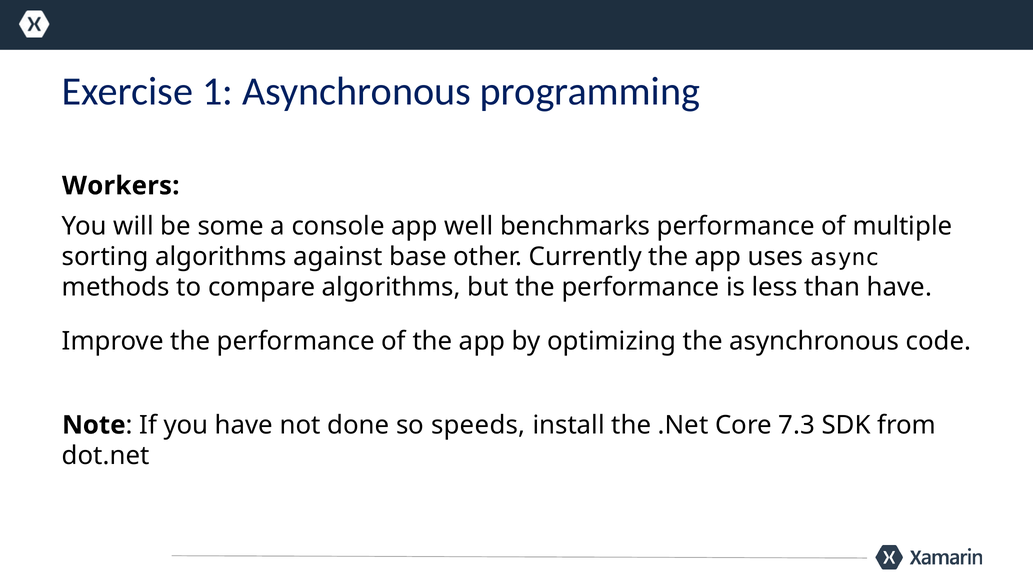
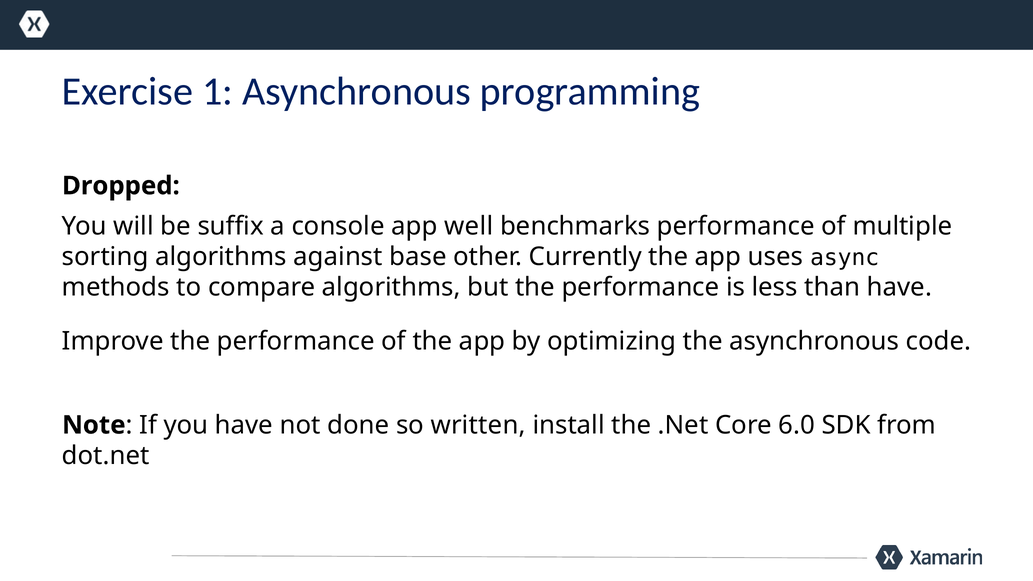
Workers: Workers -> Dropped
some: some -> suffix
speeds: speeds -> written
7.3: 7.3 -> 6.0
